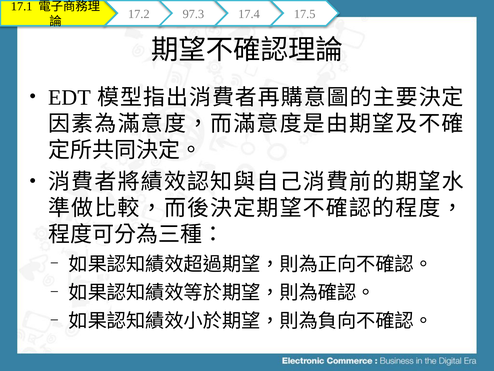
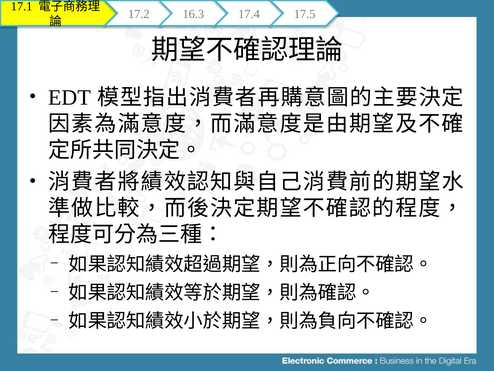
97.3: 97.3 -> 16.3
